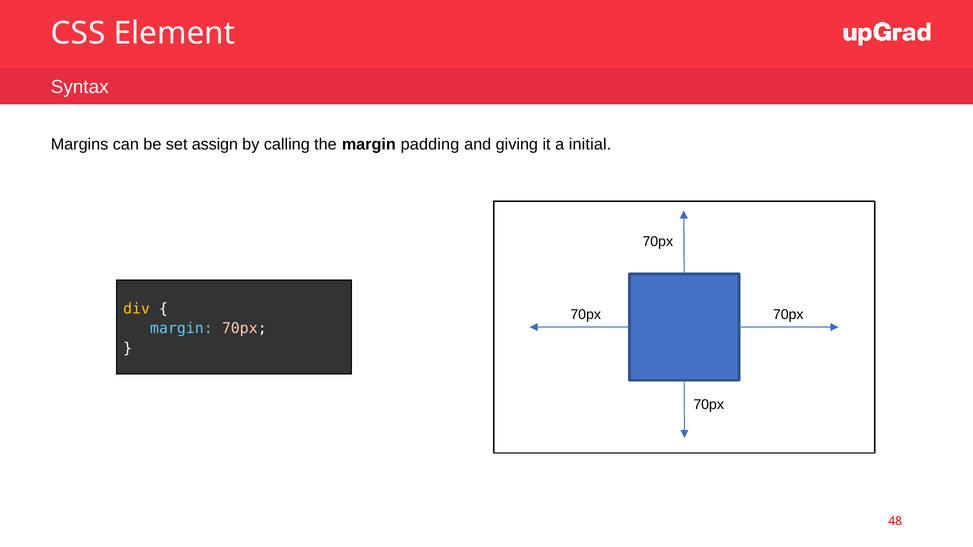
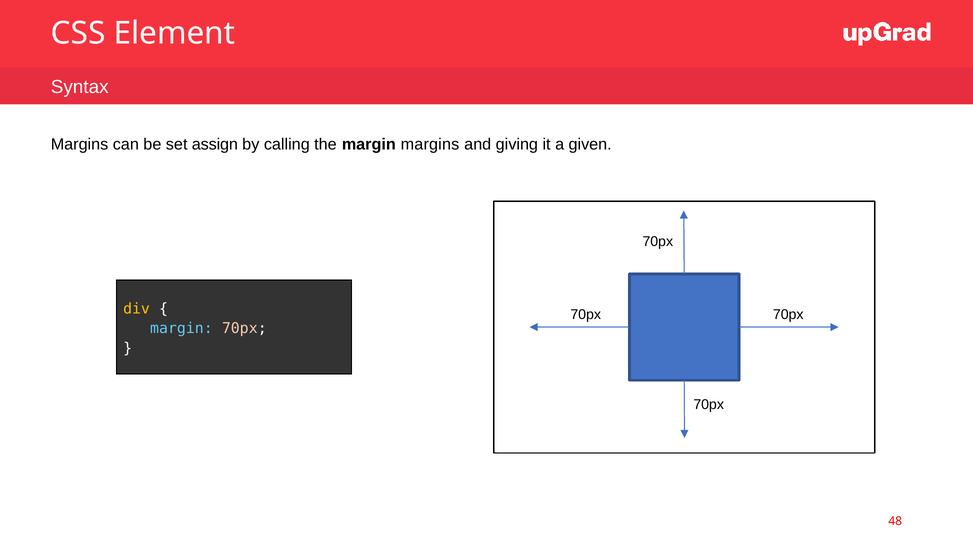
margin padding: padding -> margins
initial: initial -> given
